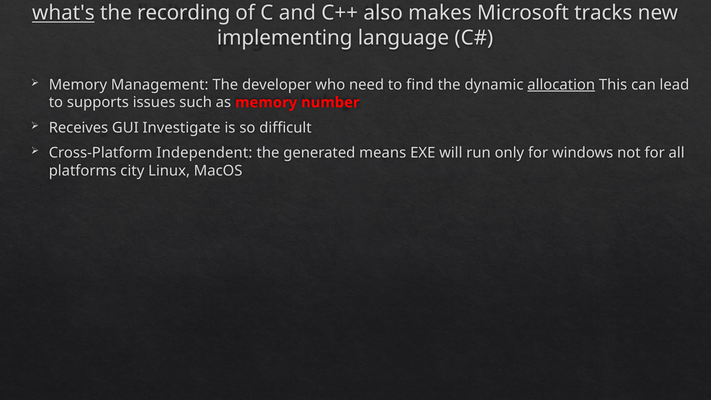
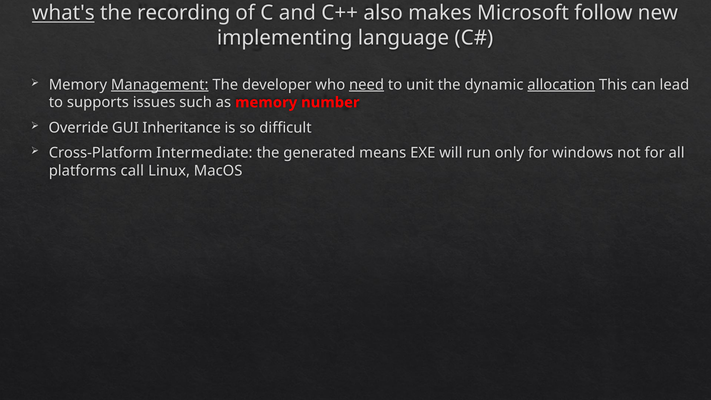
tracks: tracks -> follow
Management underline: none -> present
need underline: none -> present
find: find -> unit
Receives: Receives -> Override
Investigate: Investigate -> Inheritance
Independent: Independent -> Intermediate
city: city -> call
